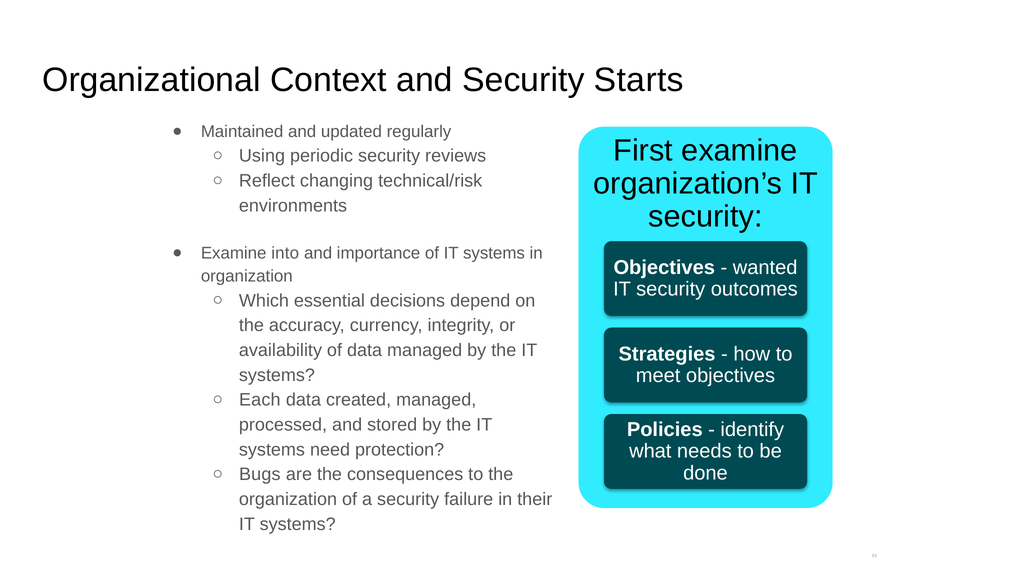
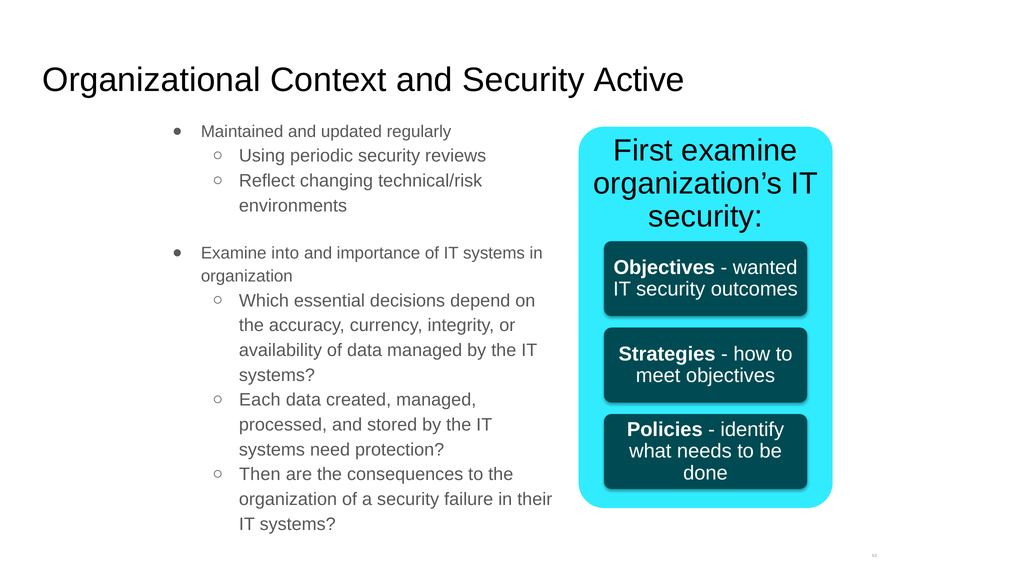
Starts: Starts -> Active
Bugs: Bugs -> Then
